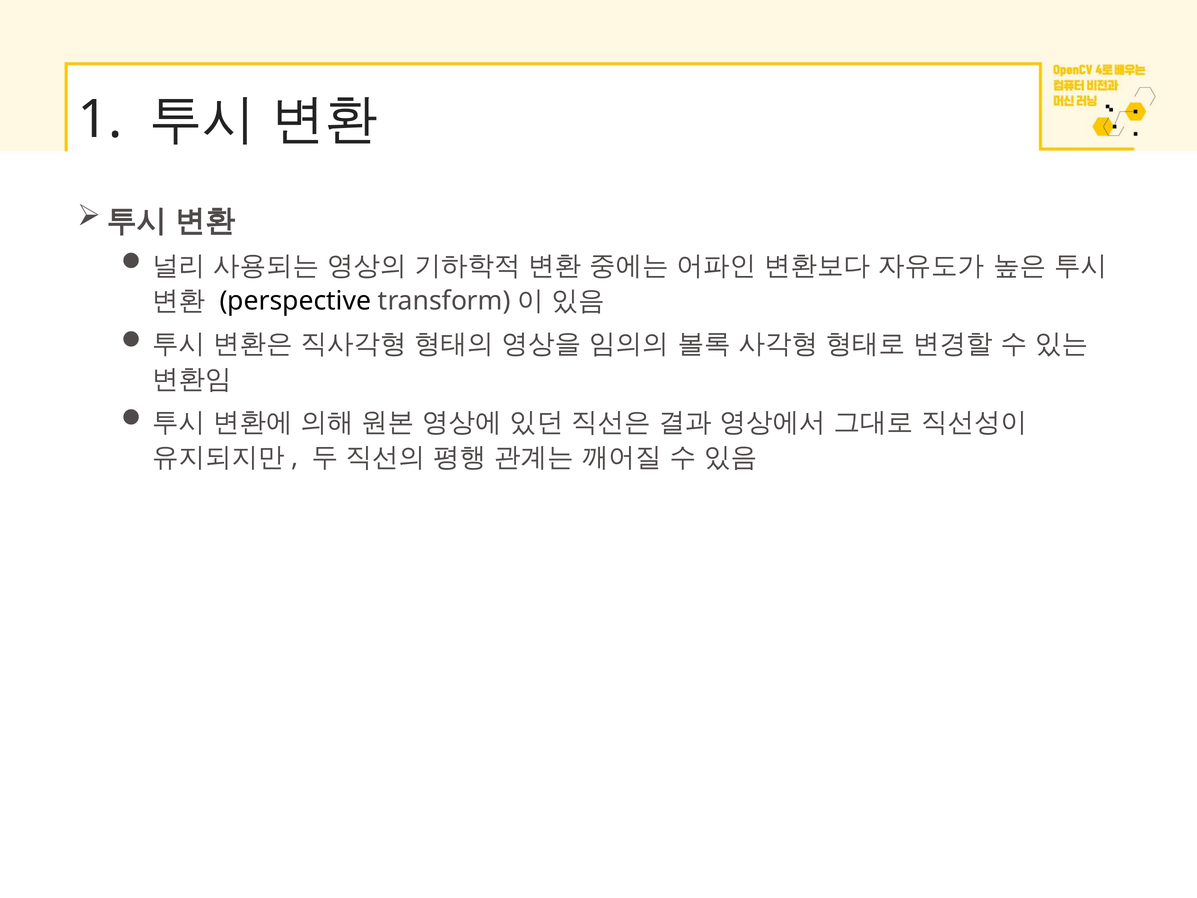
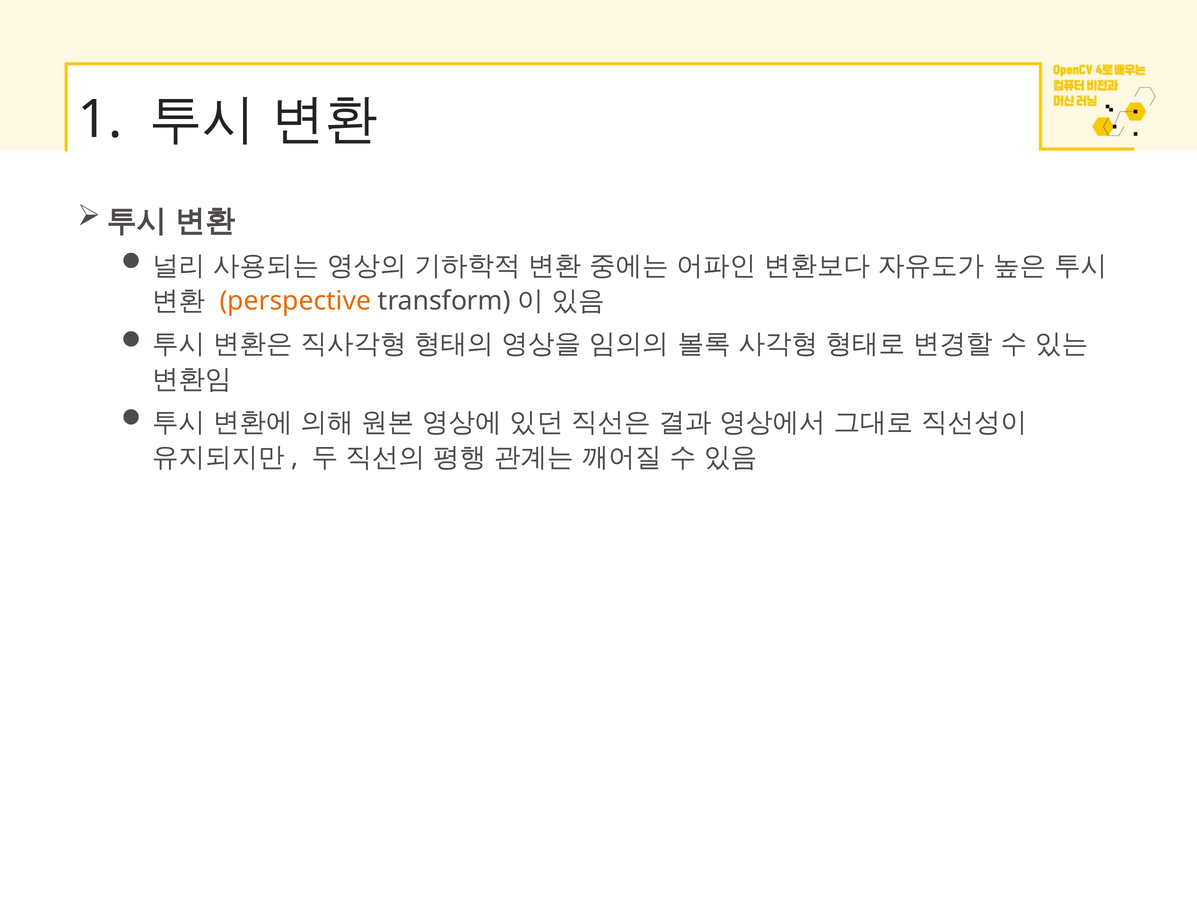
perspective colour: black -> orange
